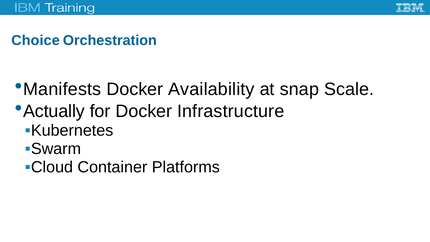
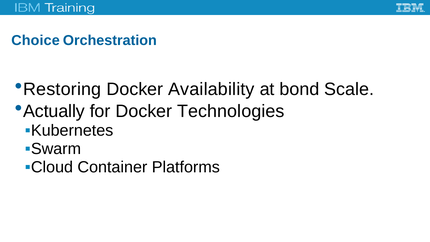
Manifests: Manifests -> Restoring
snap: snap -> bond
Infrastructure: Infrastructure -> Technologies
